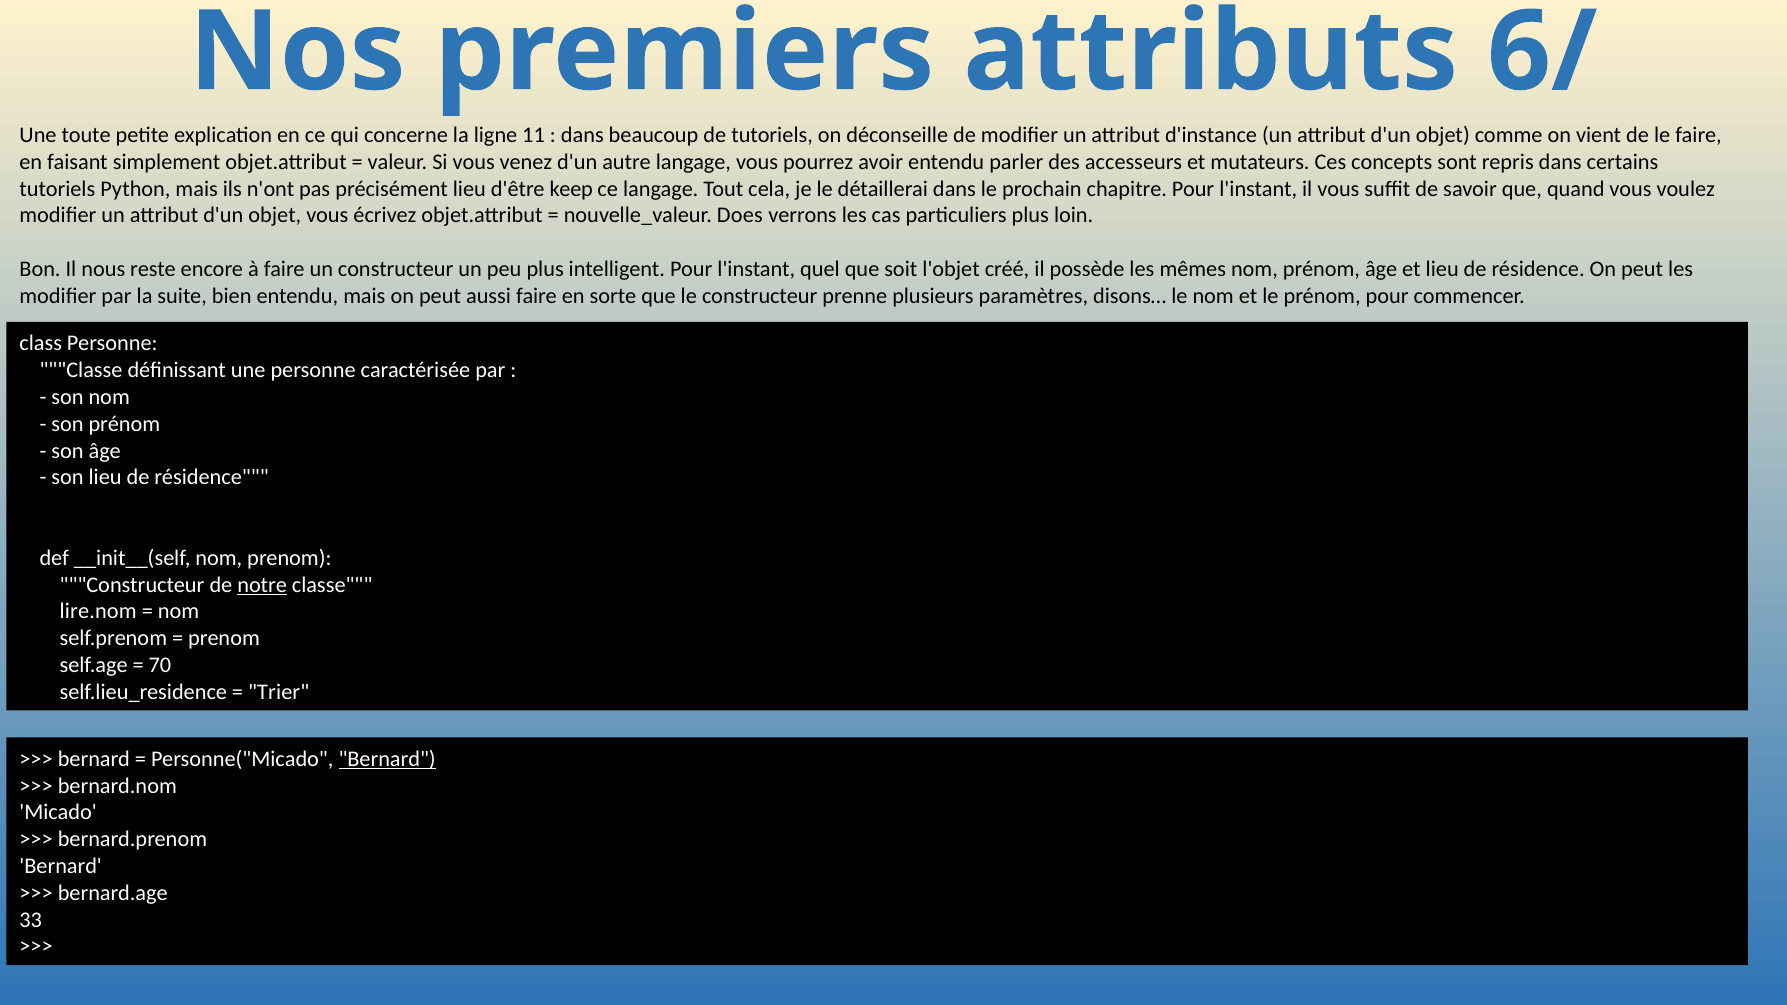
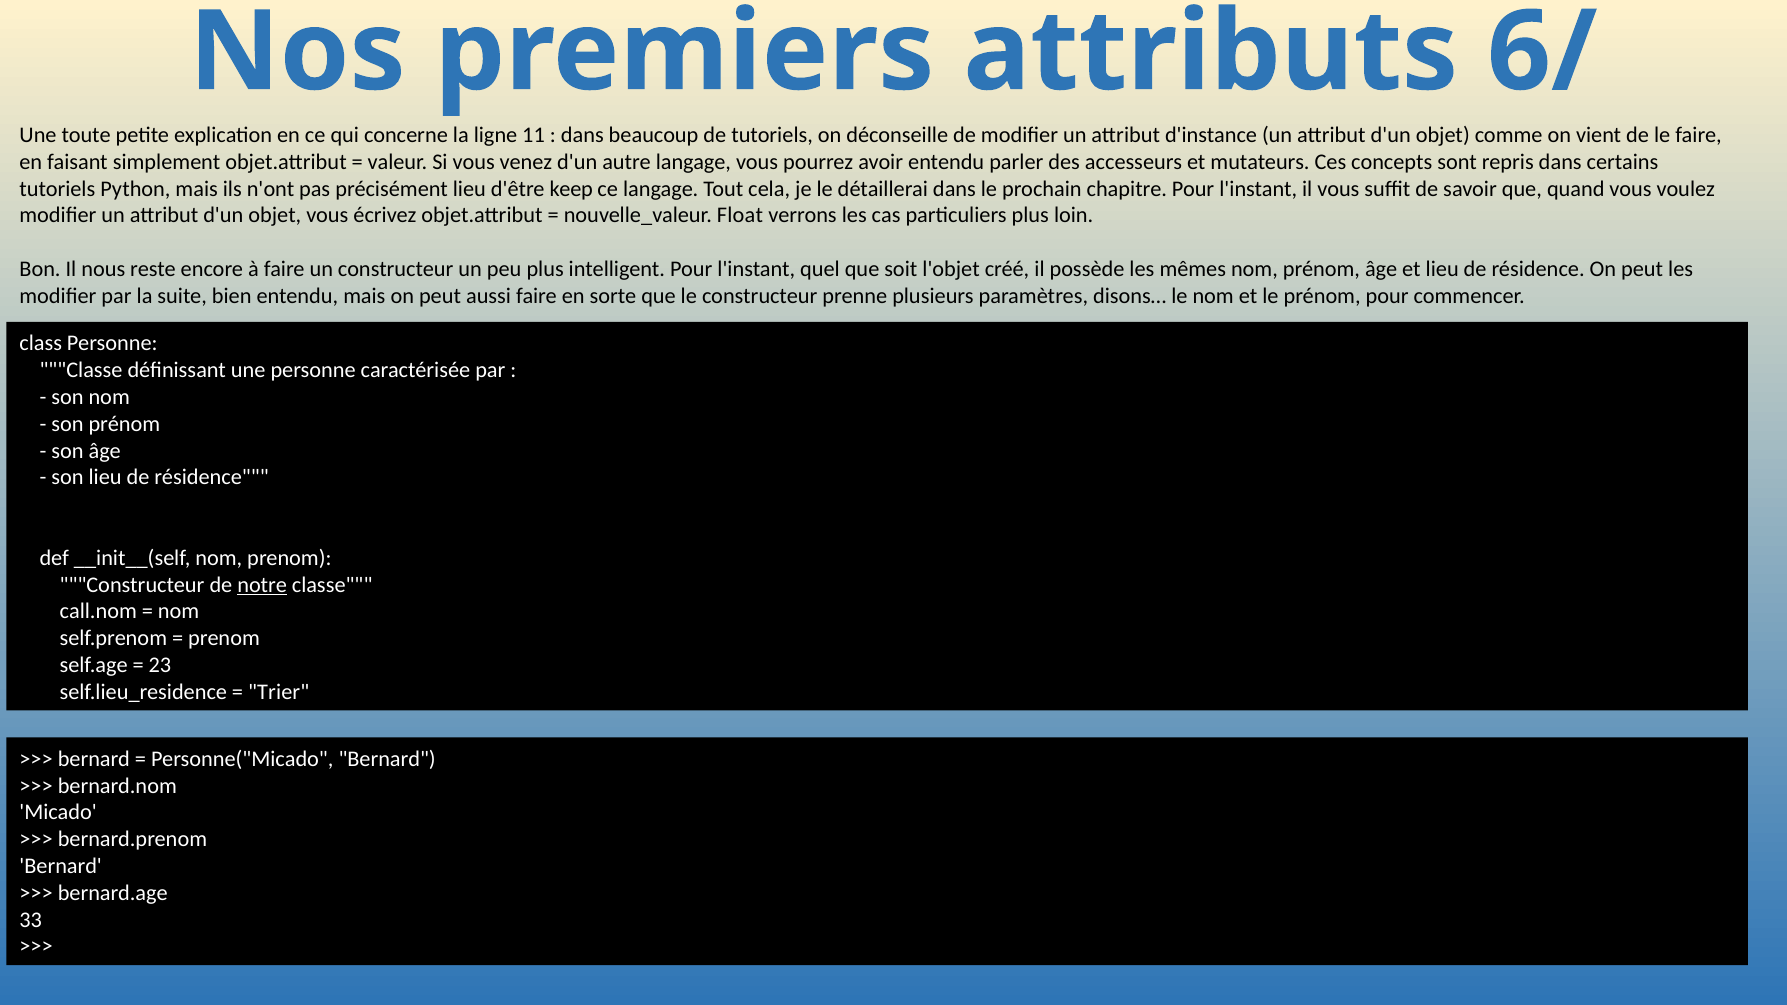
Does: Does -> Float
lire.nom: lire.nom -> call.nom
70: 70 -> 23
Bernard at (387, 759) underline: present -> none
